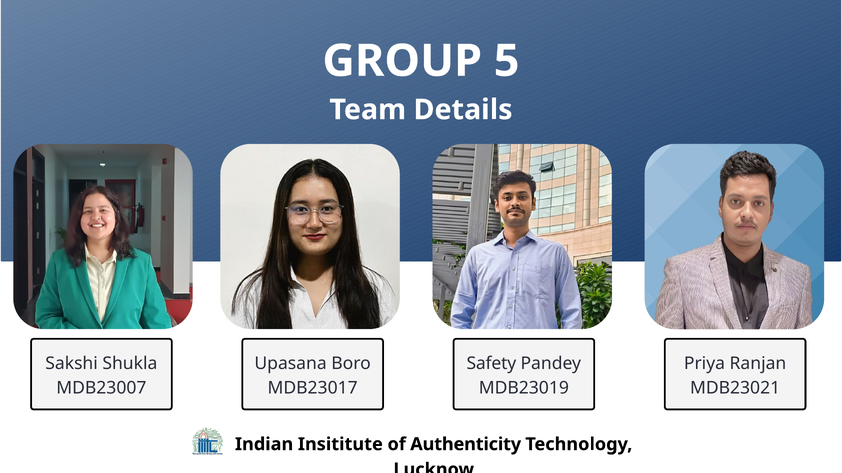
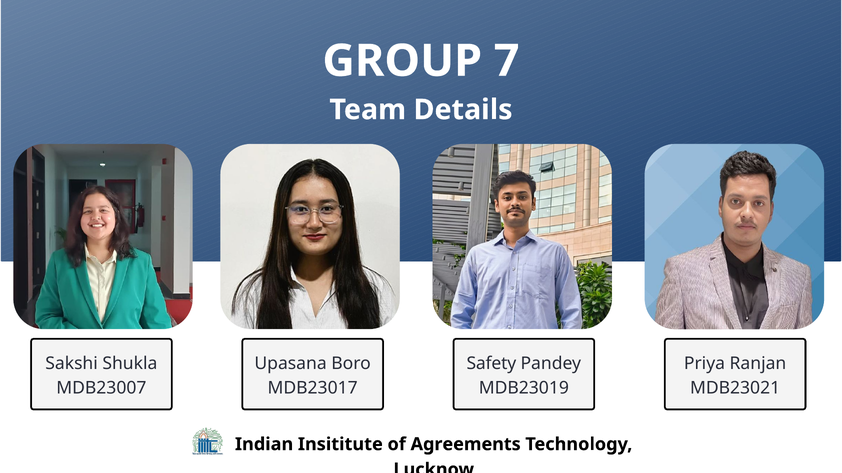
5: 5 -> 7
Authenticity: Authenticity -> Agreements
